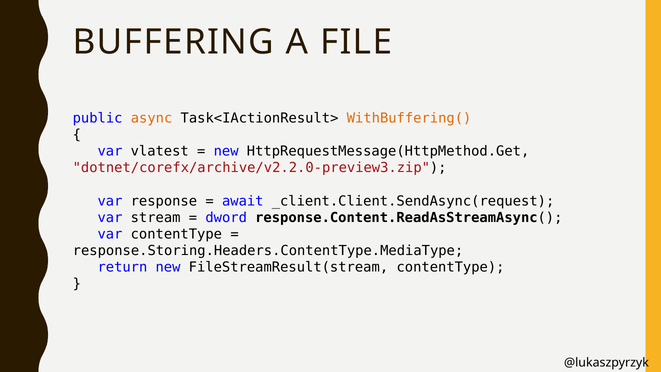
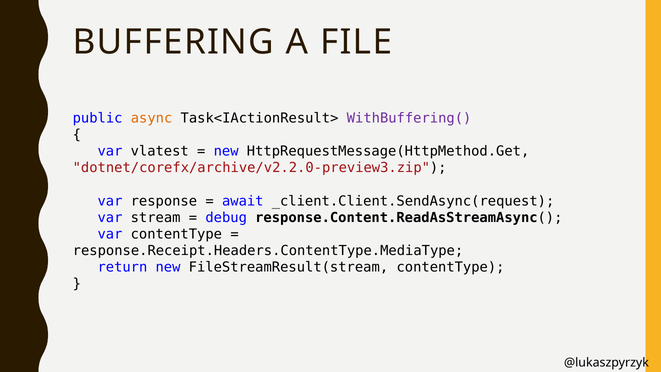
WithBuffering( colour: orange -> purple
dword: dword -> debug
response.Storing.Headers.ContentType.MediaType: response.Storing.Headers.ContentType.MediaType -> response.Receipt.Headers.ContentType.MediaType
